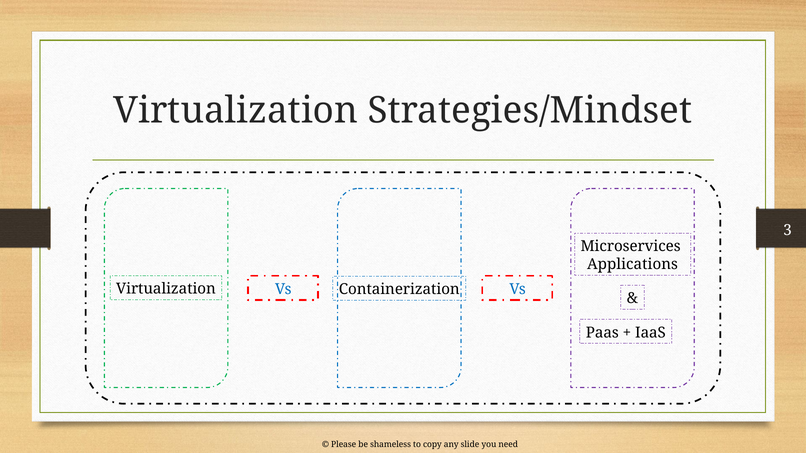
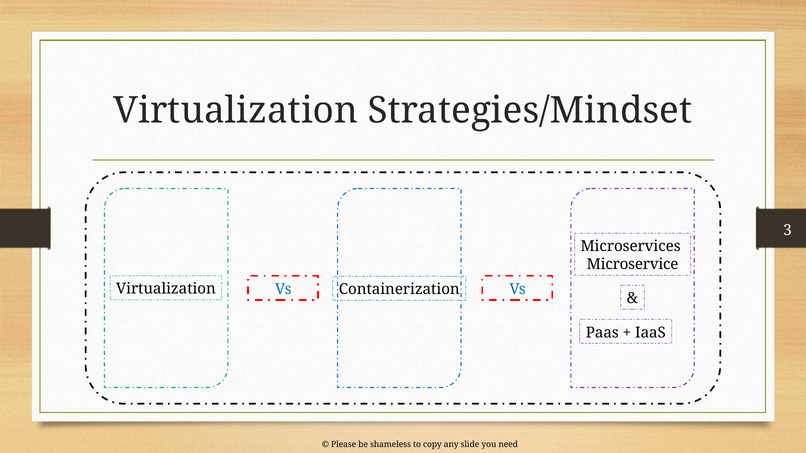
Applications: Applications -> Microservice
